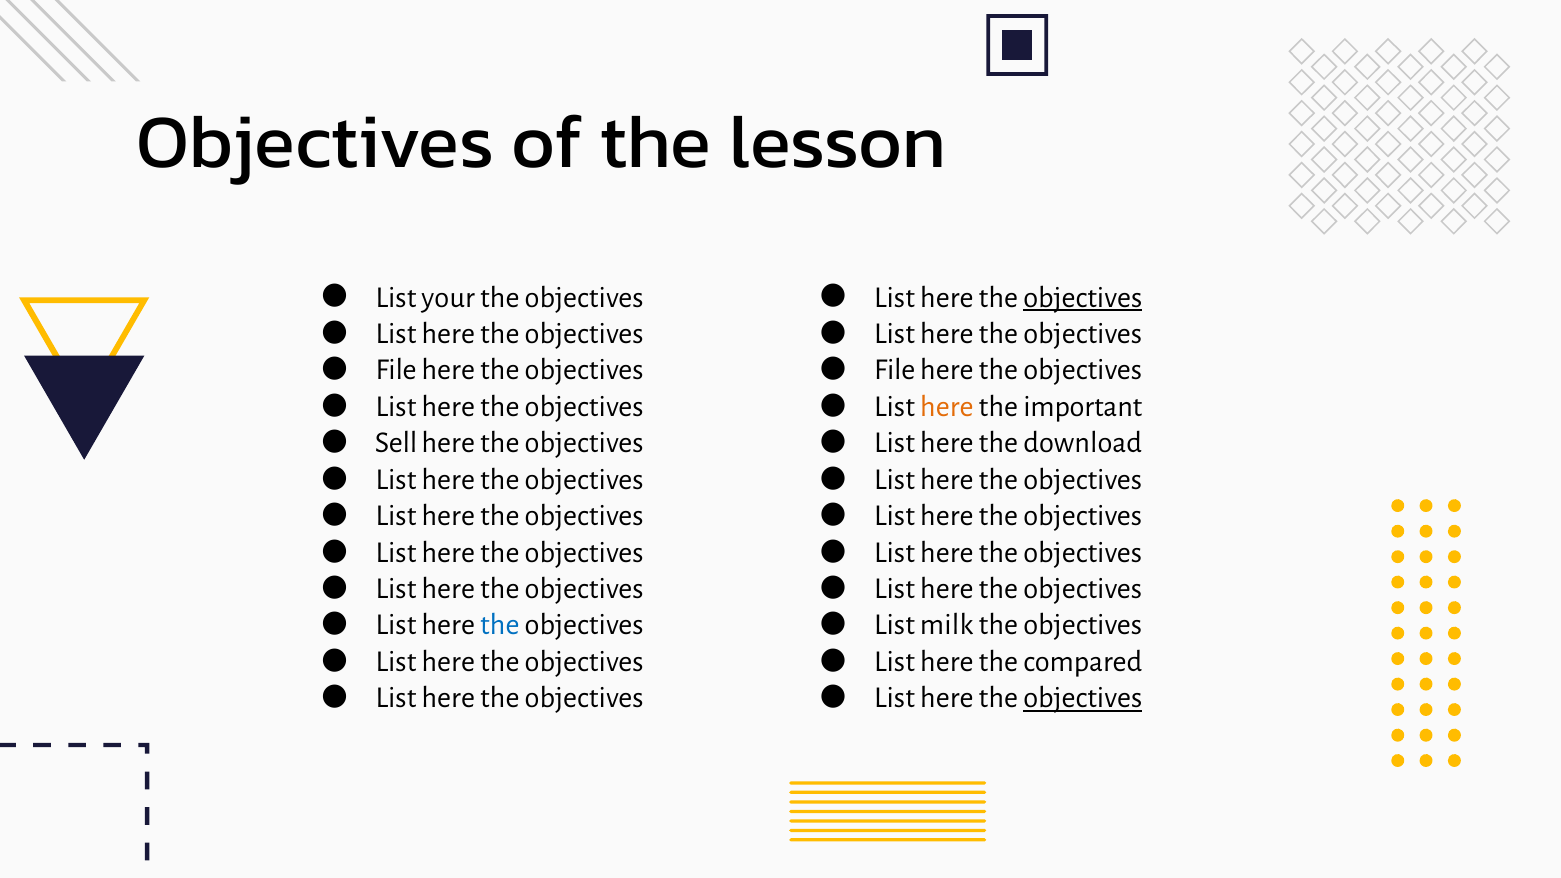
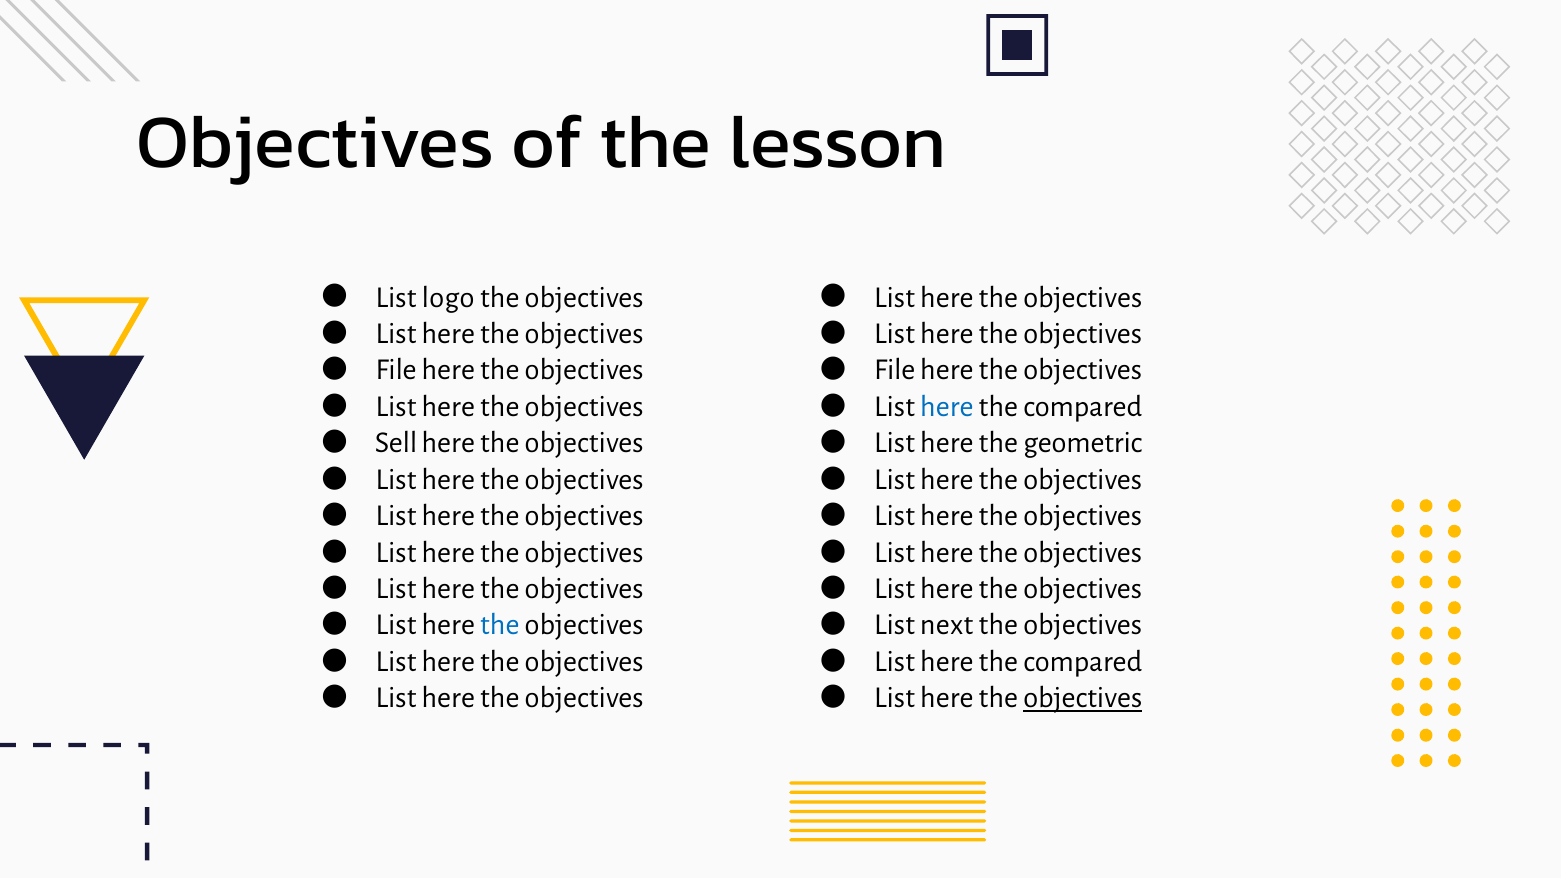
your: your -> logo
objectives at (1083, 297) underline: present -> none
here at (947, 406) colour: orange -> blue
important at (1083, 406): important -> compared
download: download -> geometric
milk: milk -> next
